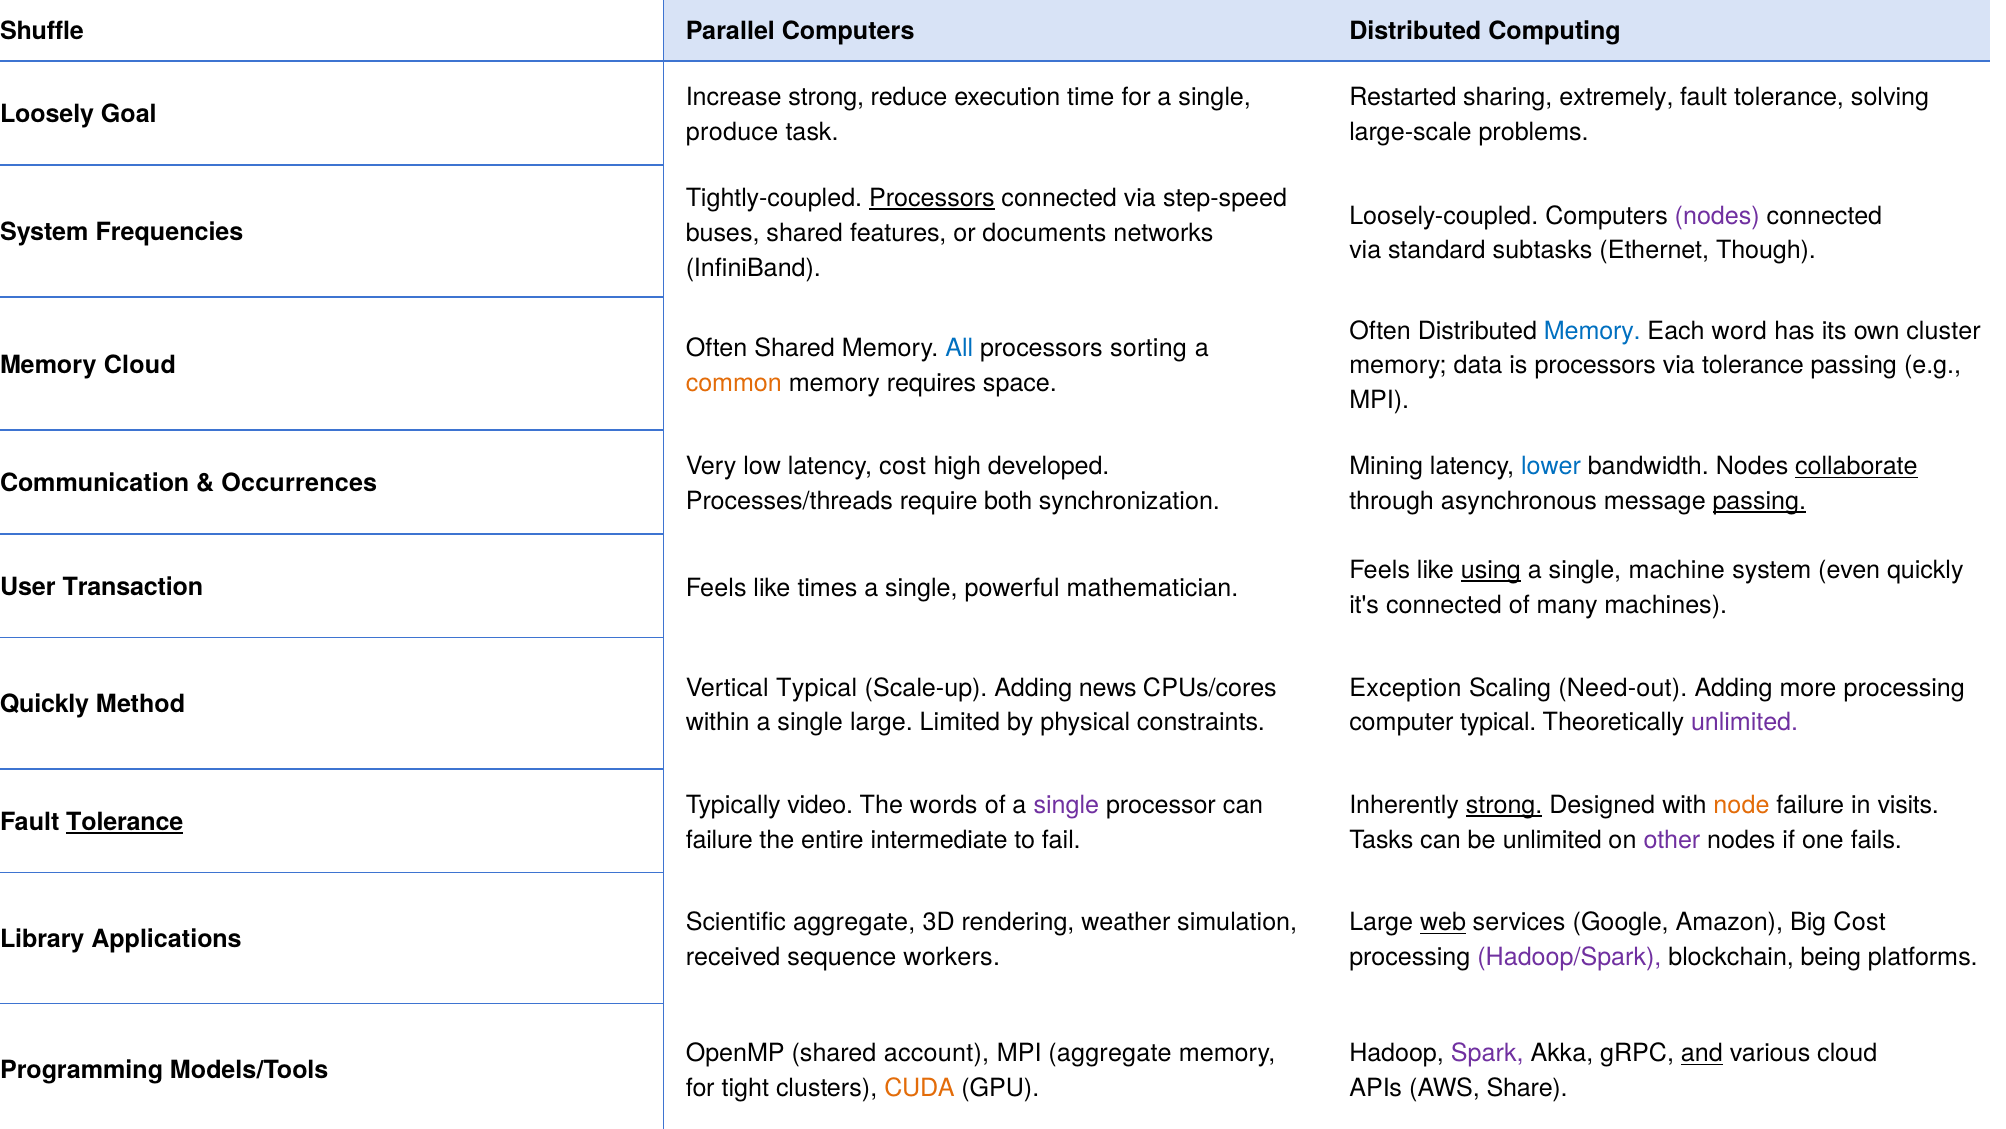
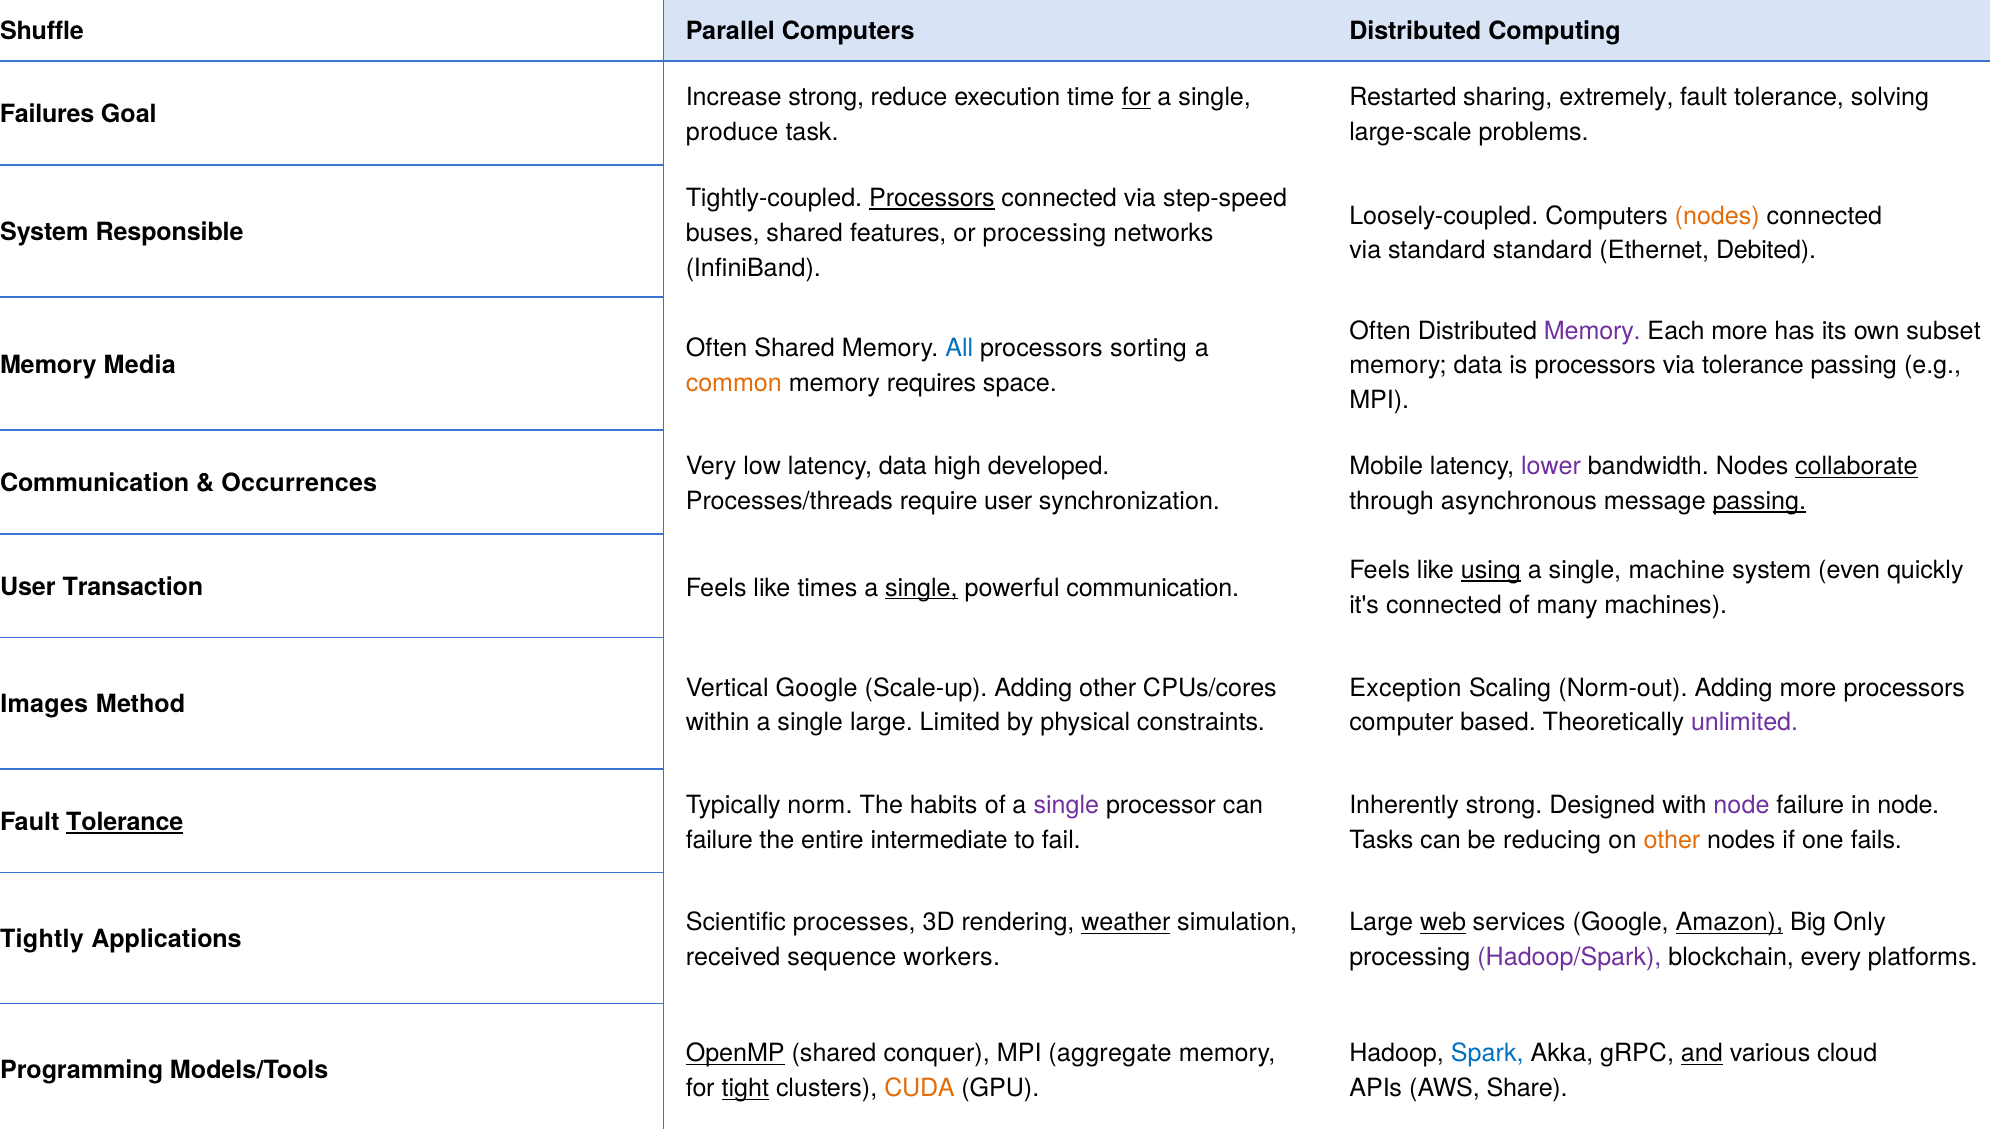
for at (1136, 97) underline: none -> present
Loosely: Loosely -> Failures
nodes at (1717, 216) colour: purple -> orange
Frequencies: Frequencies -> Responsible
or documents: documents -> processing
standard subtasks: subtasks -> standard
Though: Though -> Debited
Memory at (1592, 331) colour: blue -> purple
Each word: word -> more
cluster: cluster -> subset
Memory Cloud: Cloud -> Media
latency cost: cost -> data
Mining: Mining -> Mobile
lower colour: blue -> purple
require both: both -> user
single at (921, 587) underline: none -> present
powerful mathematician: mathematician -> communication
Vertical Typical: Typical -> Google
Adding news: news -> other
Need-out: Need-out -> Norm-out
more processing: processing -> processors
Quickly at (45, 704): Quickly -> Images
computer typical: typical -> based
video: video -> norm
words: words -> habits
strong at (1504, 805) underline: present -> none
node at (1741, 805) colour: orange -> purple
in visits: visits -> node
be unlimited: unlimited -> reducing
other at (1672, 840) colour: purple -> orange
Scientific aggregate: aggregate -> processes
weather underline: none -> present
Amazon underline: none -> present
Big Cost: Cost -> Only
Library: Library -> Tightly
being: being -> every
OpenMP underline: none -> present
account: account -> conquer
Spark colour: purple -> blue
tight underline: none -> present
